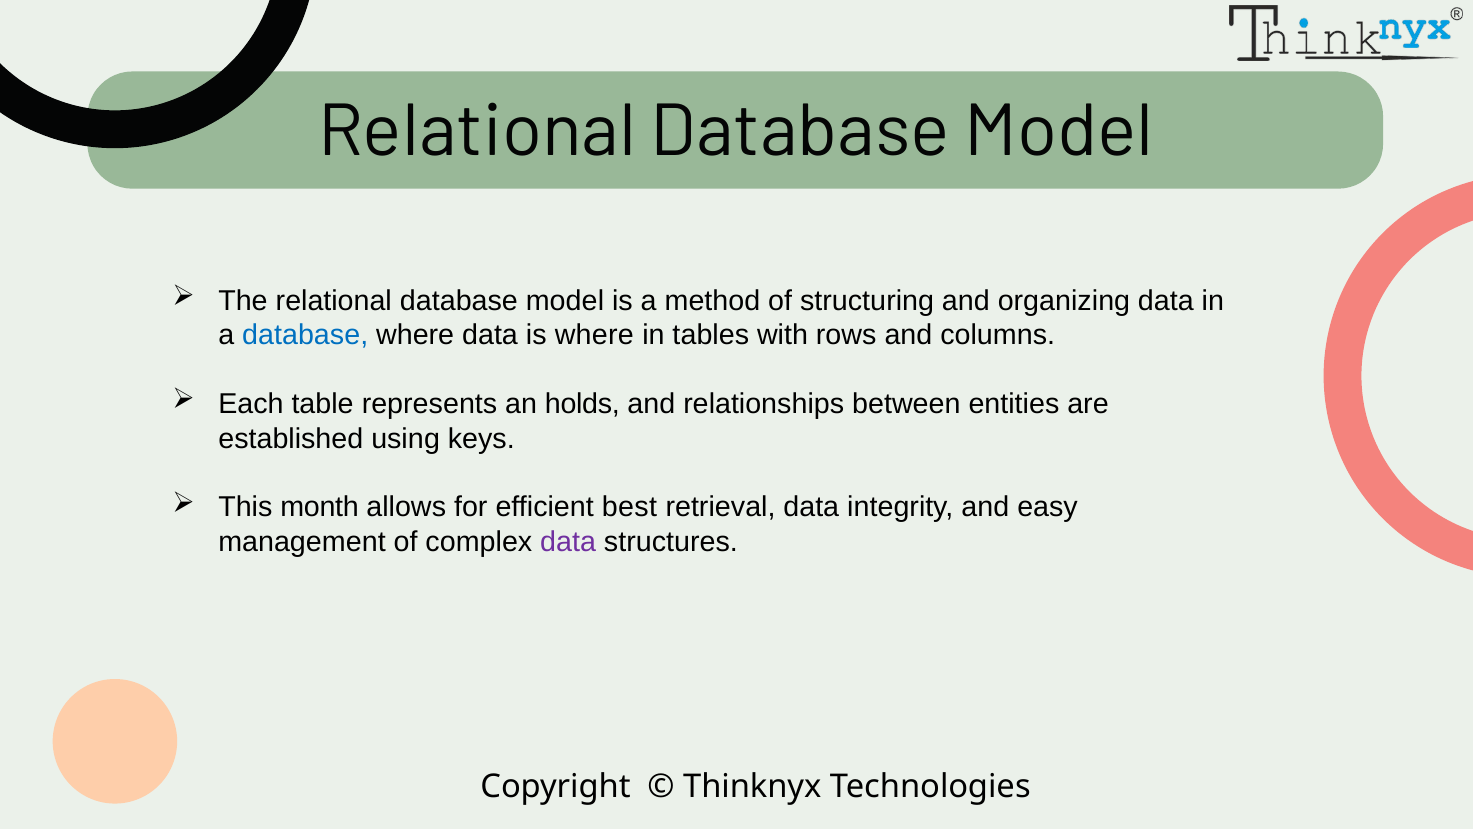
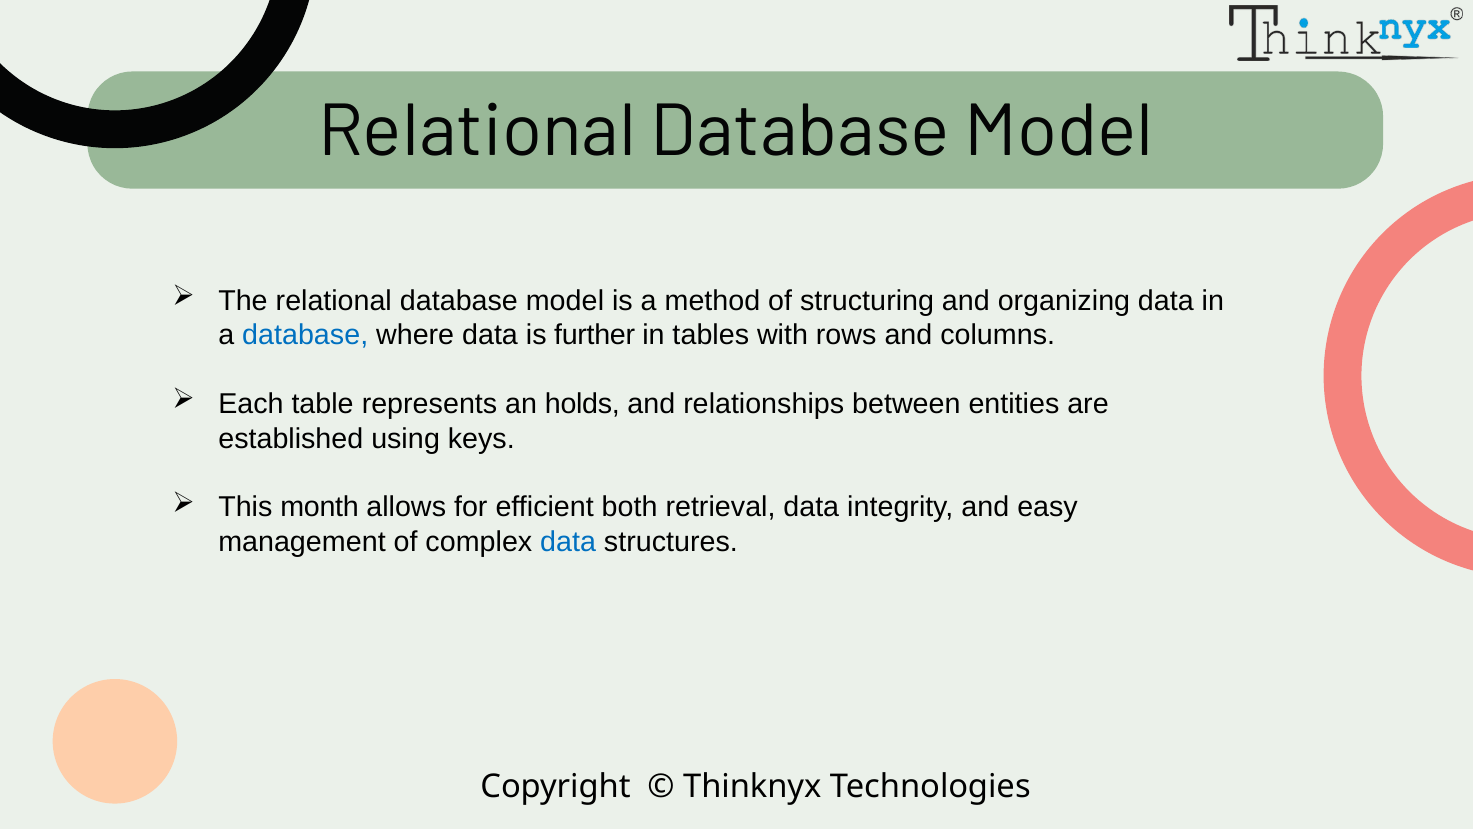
is where: where -> further
best: best -> both
data at (568, 542) colour: purple -> blue
